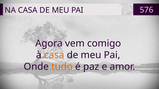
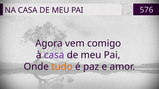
casa at (54, 55) colour: orange -> purple
